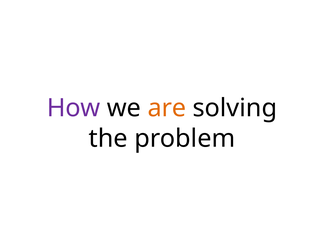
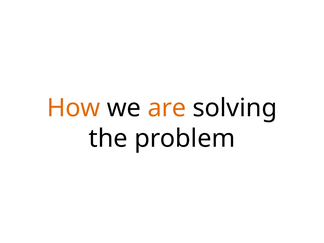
How colour: purple -> orange
